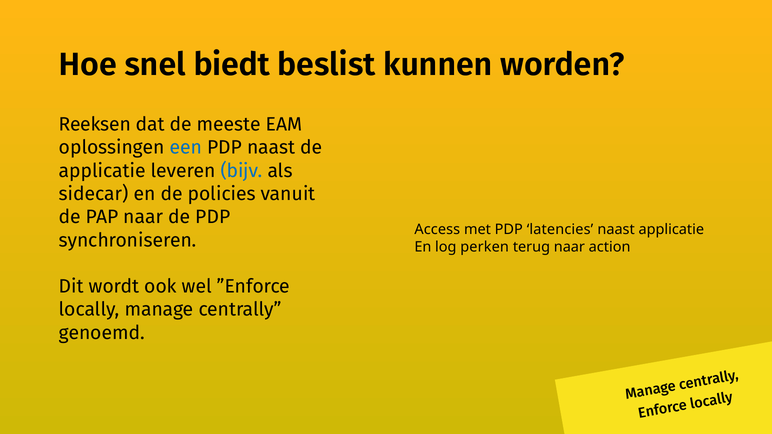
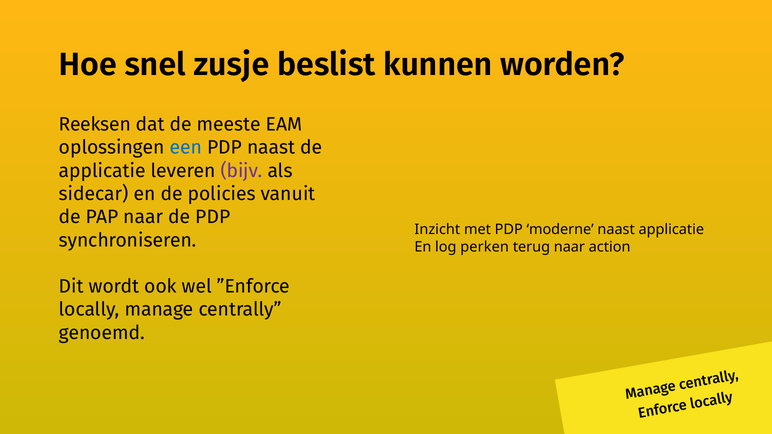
biedt: biedt -> zusje
bijv colour: blue -> purple
Access: Access -> Inzicht
latencies: latencies -> moderne
